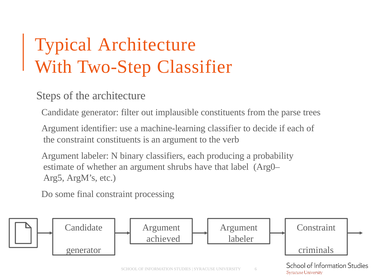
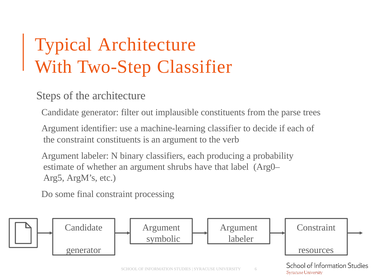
achieved: achieved -> symbolic
criminals: criminals -> resources
